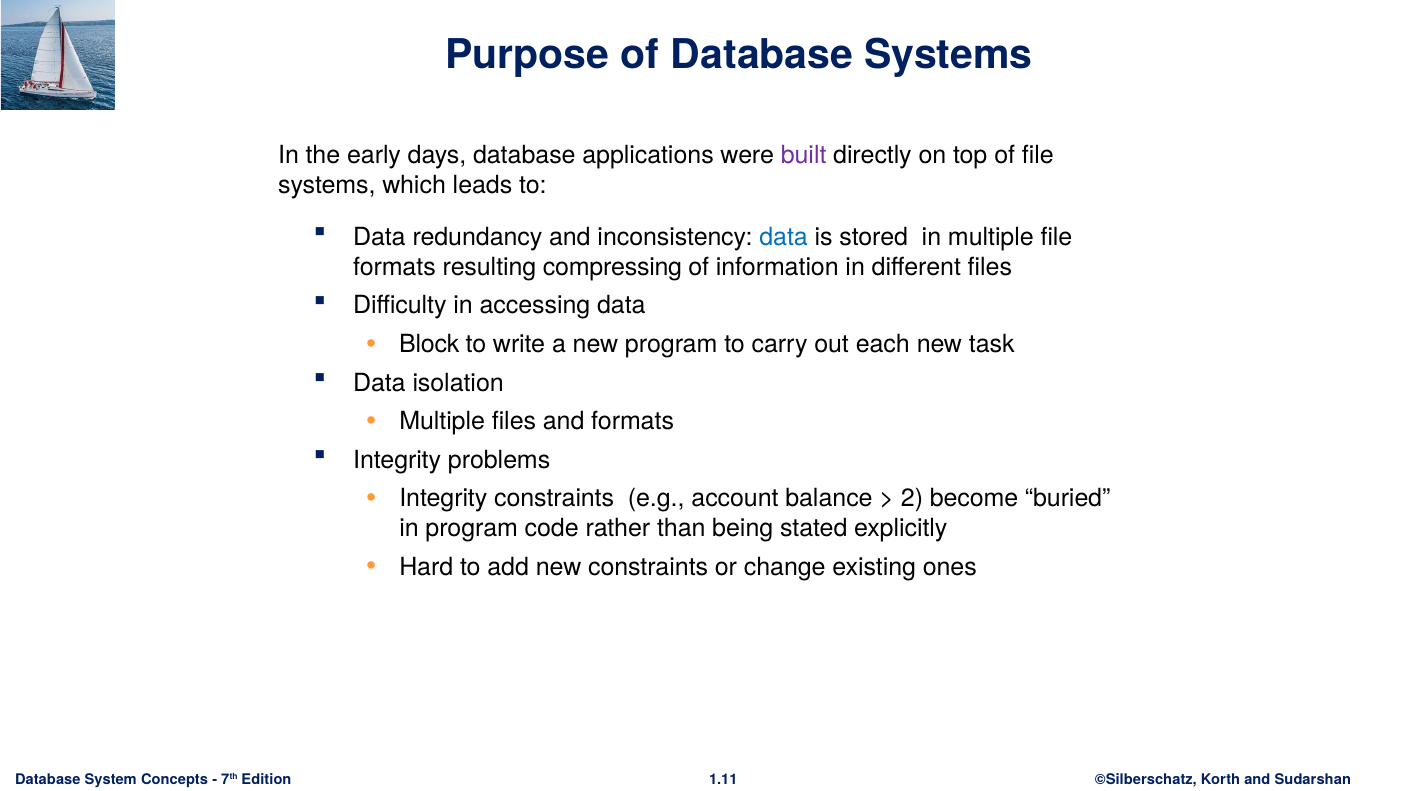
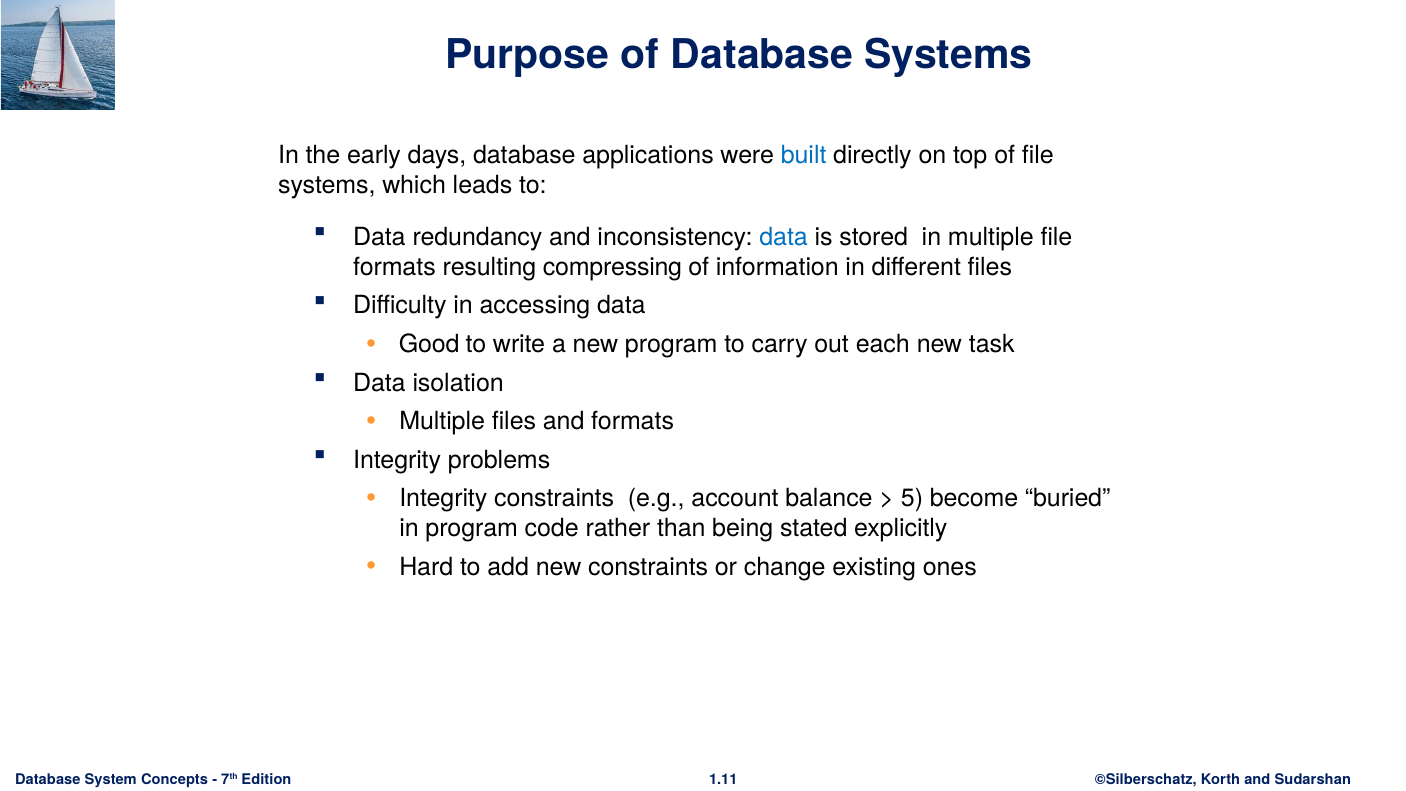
built colour: purple -> blue
Block: Block -> Good
2: 2 -> 5
